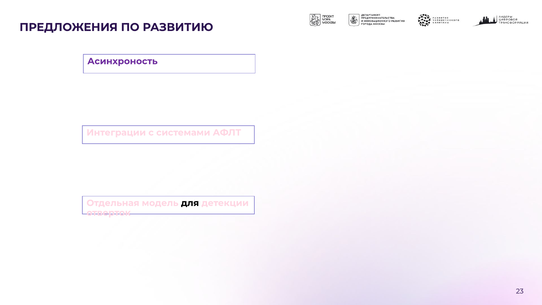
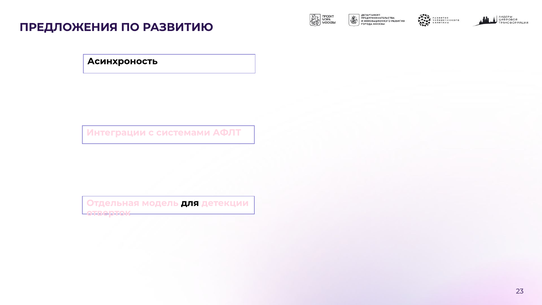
Асинхроность colour: purple -> black
